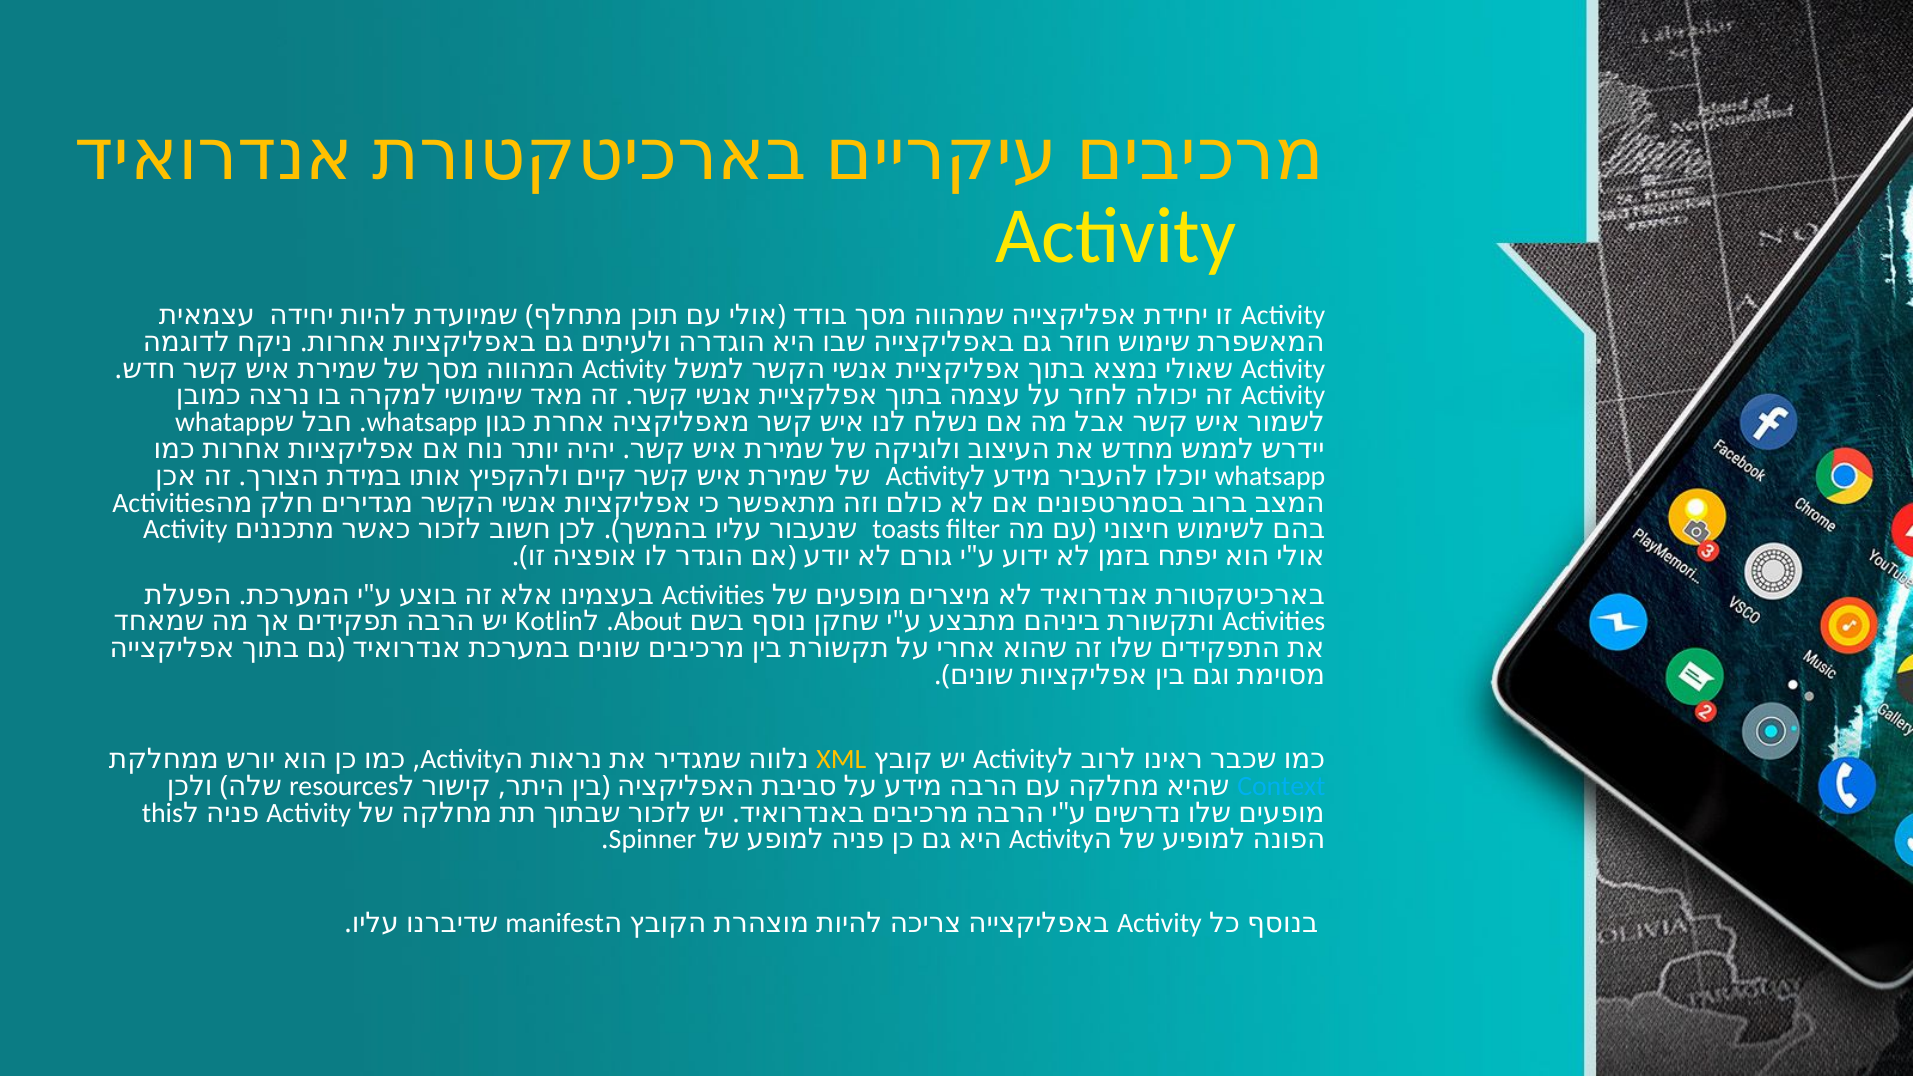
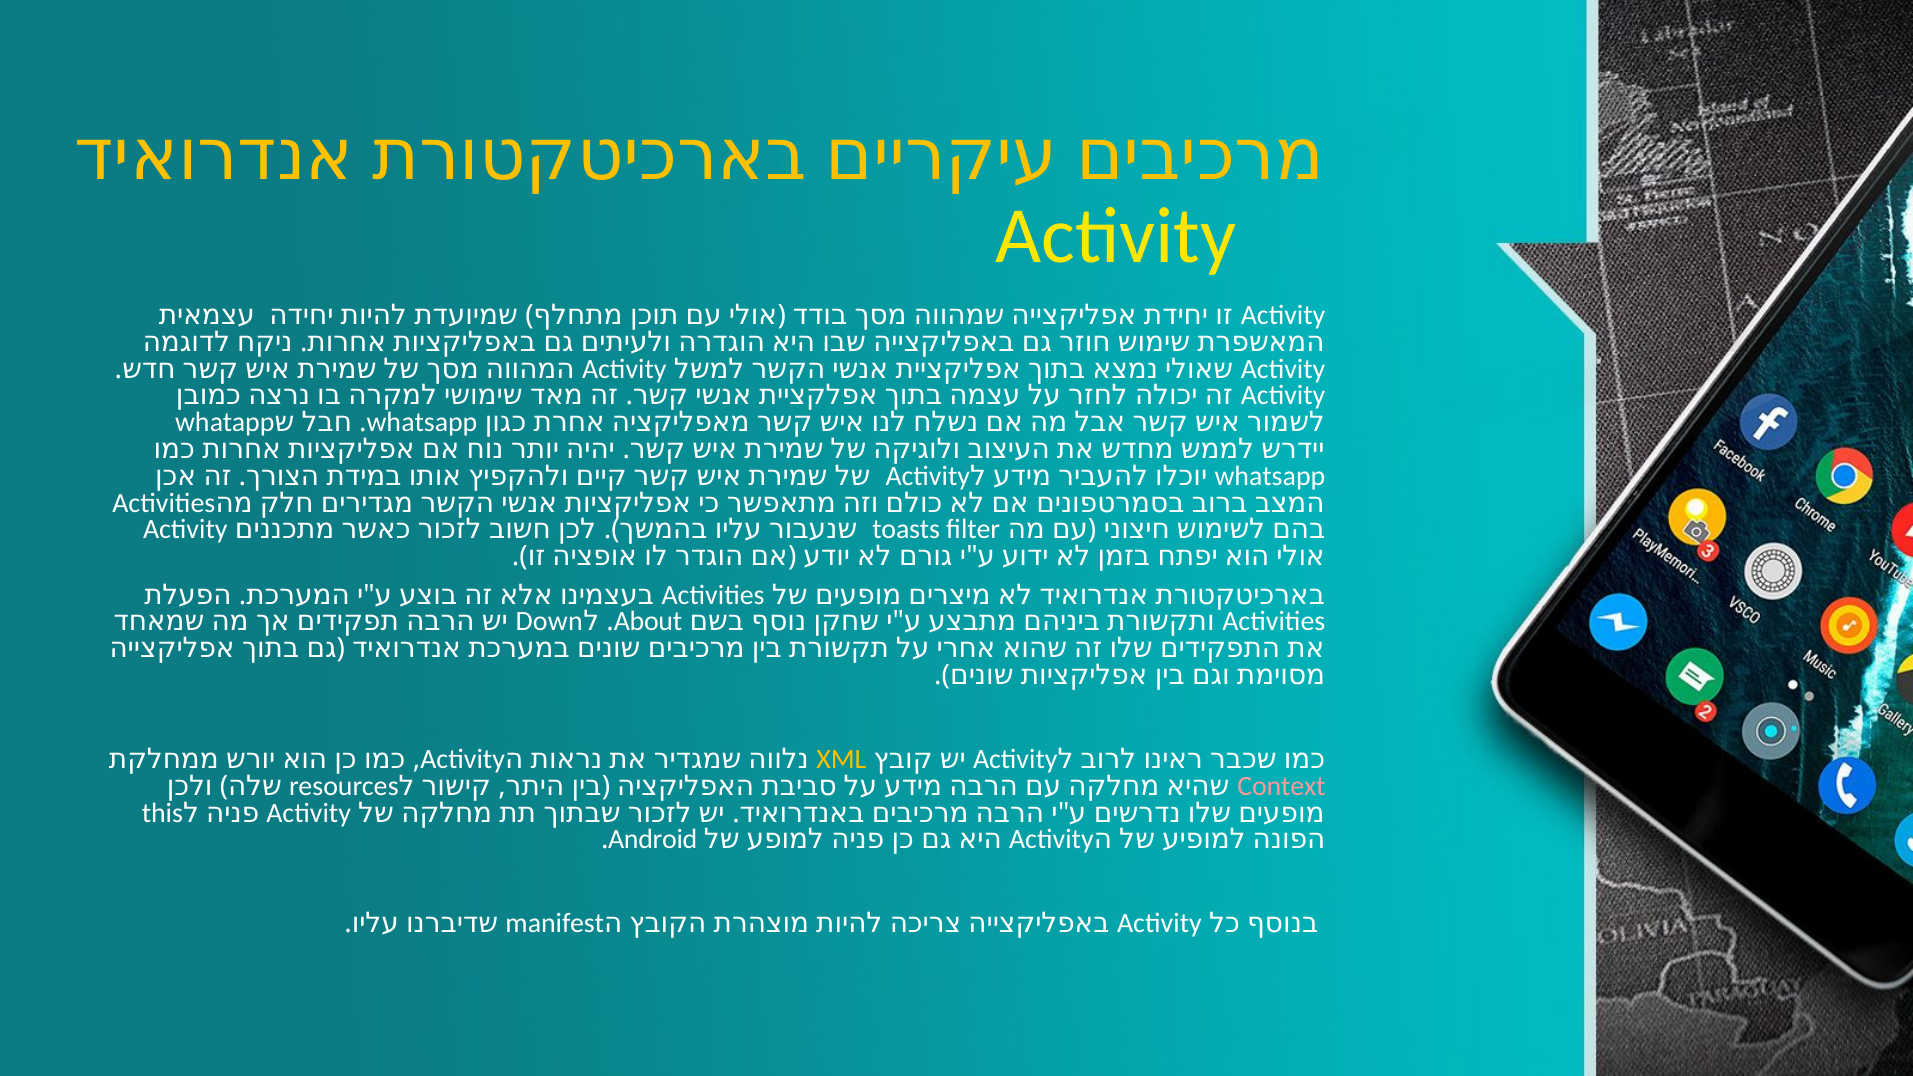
Kotlin: Kotlin -> Down
Context colour: light blue -> pink
Spinner: Spinner -> Android
